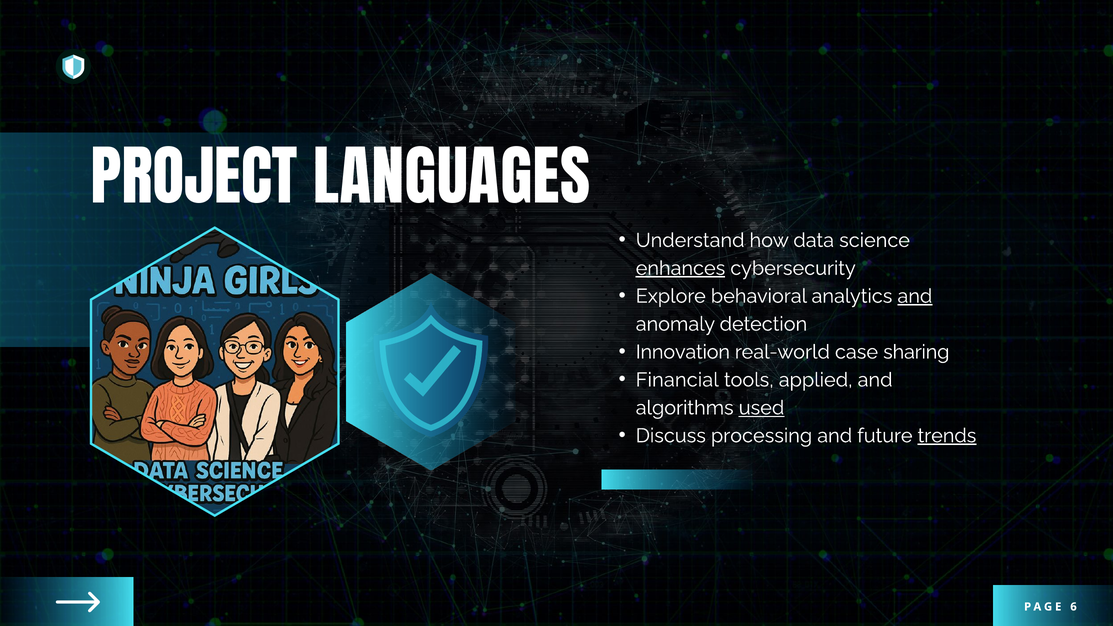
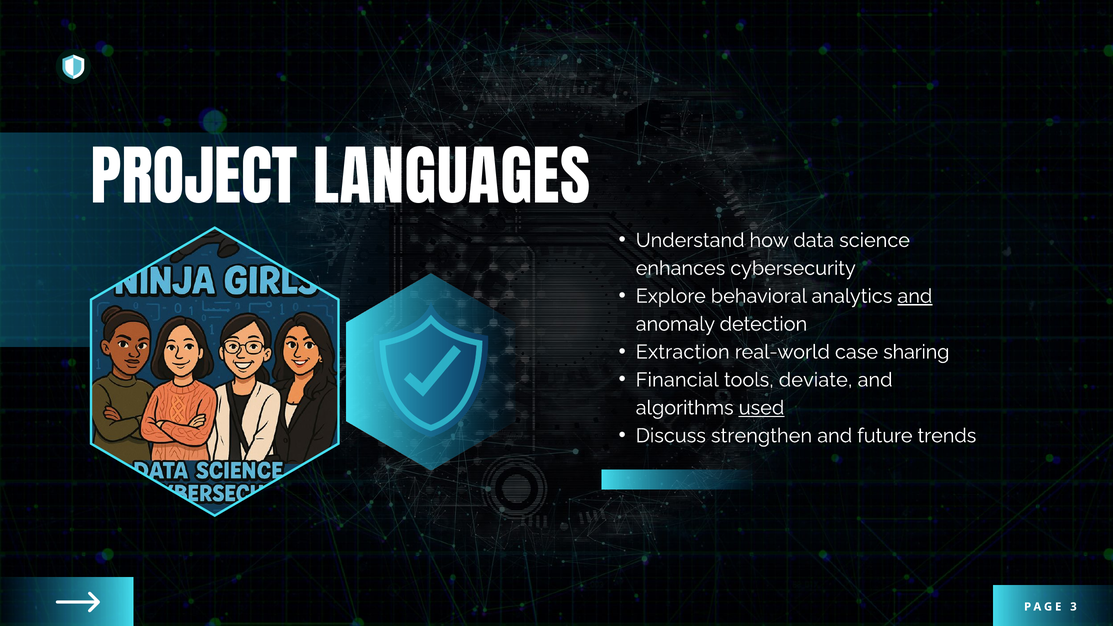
enhances underline: present -> none
Innovation: Innovation -> Extraction
applied: applied -> deviate
processing: processing -> strengthen
trends underline: present -> none
6: 6 -> 3
